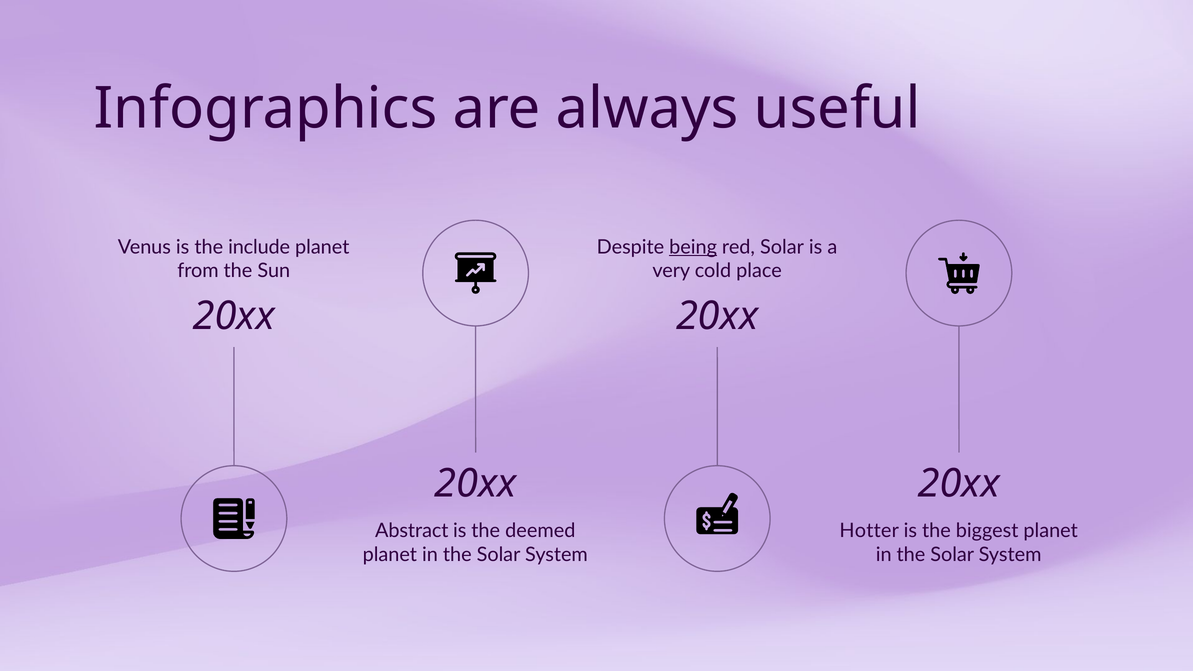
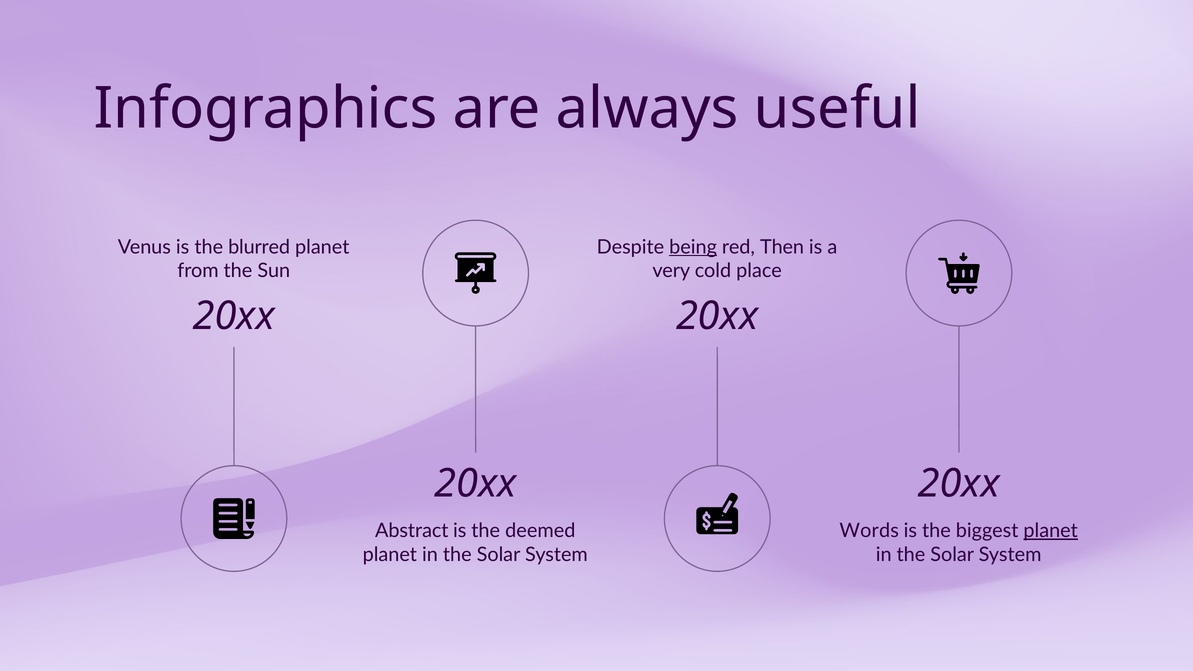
include: include -> blurred
red Solar: Solar -> Then
Hotter: Hotter -> Words
planet at (1051, 531) underline: none -> present
